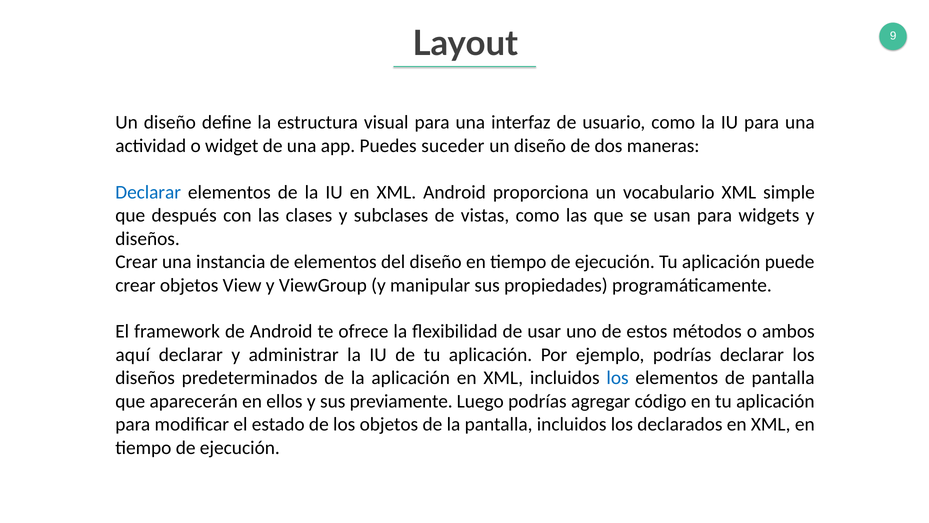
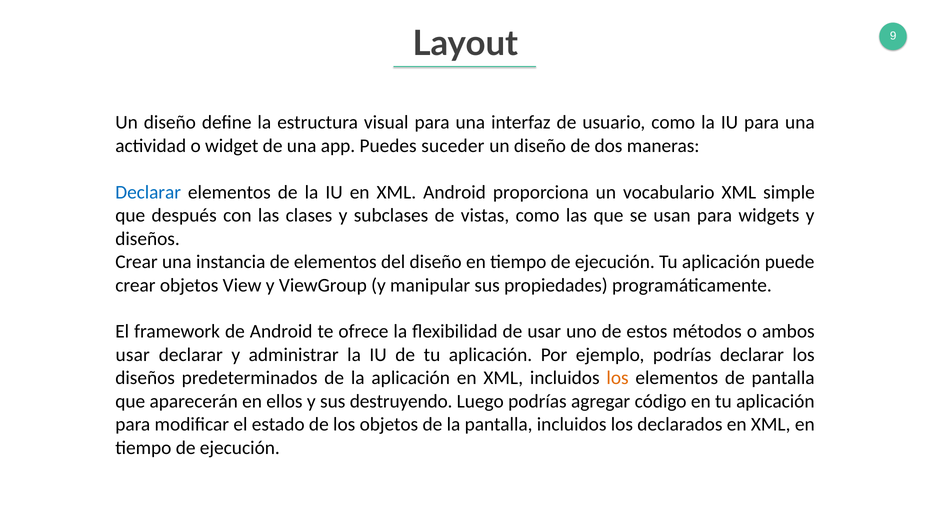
aquí at (133, 354): aquí -> usar
los at (618, 378) colour: blue -> orange
previamente: previamente -> destruyendo
